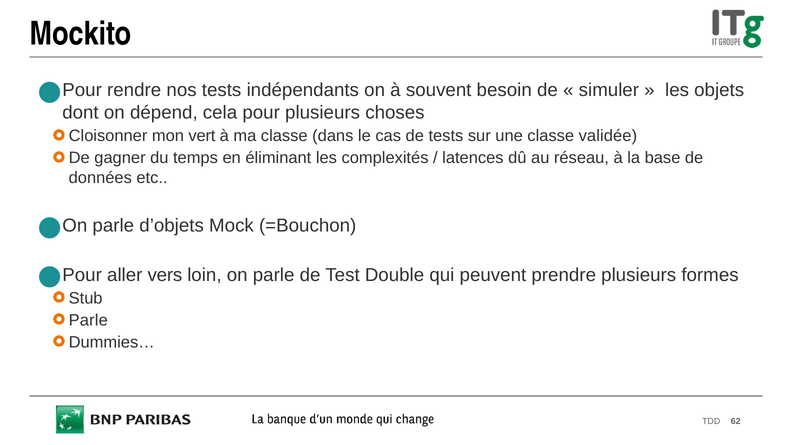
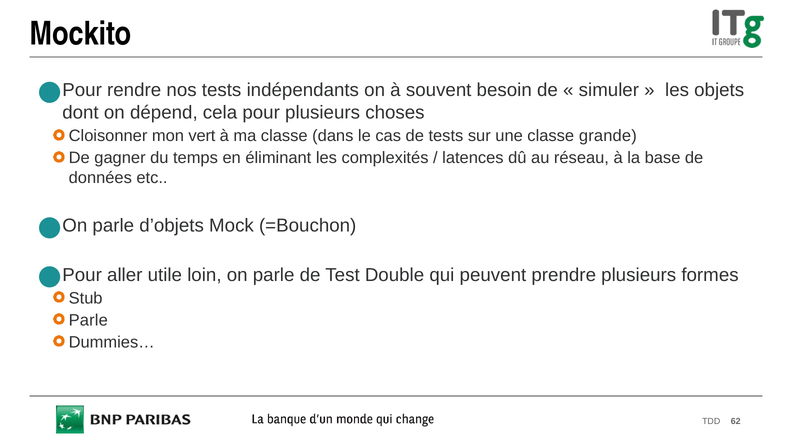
validée: validée -> grande
vers: vers -> utile
